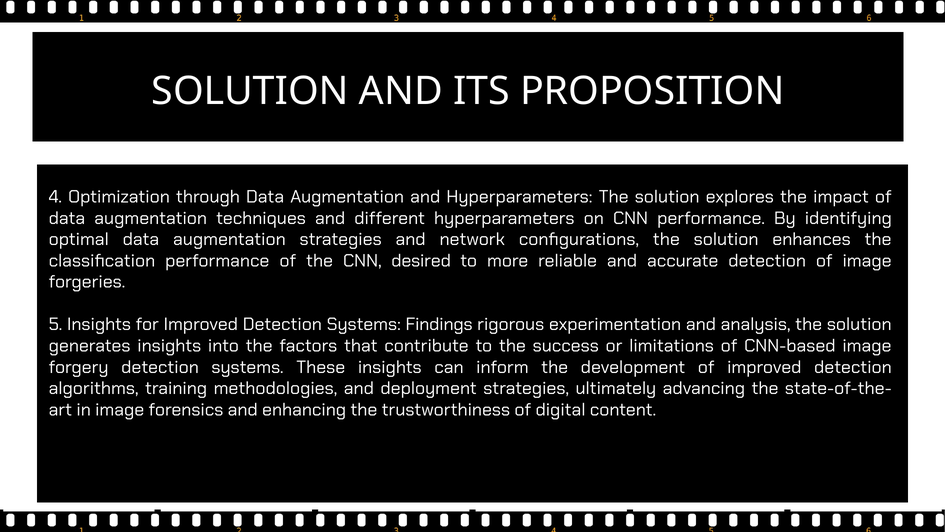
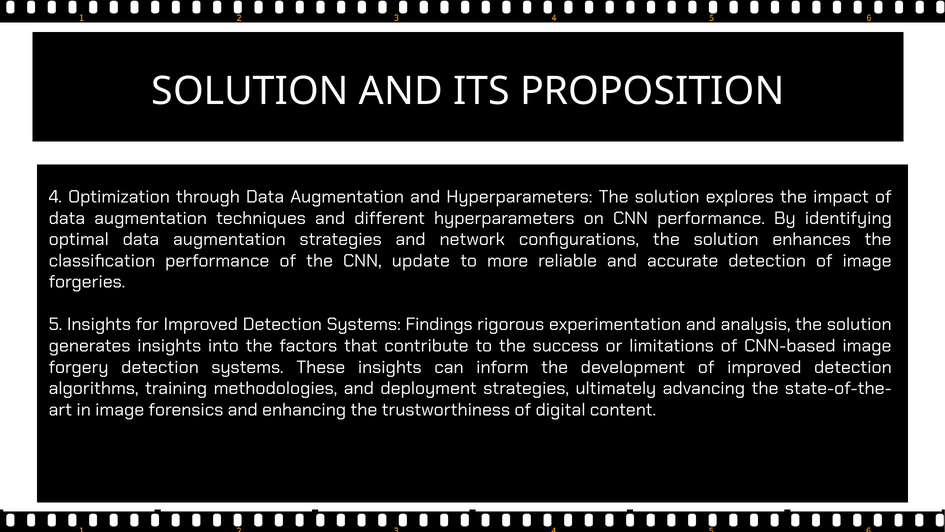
desired: desired -> update
